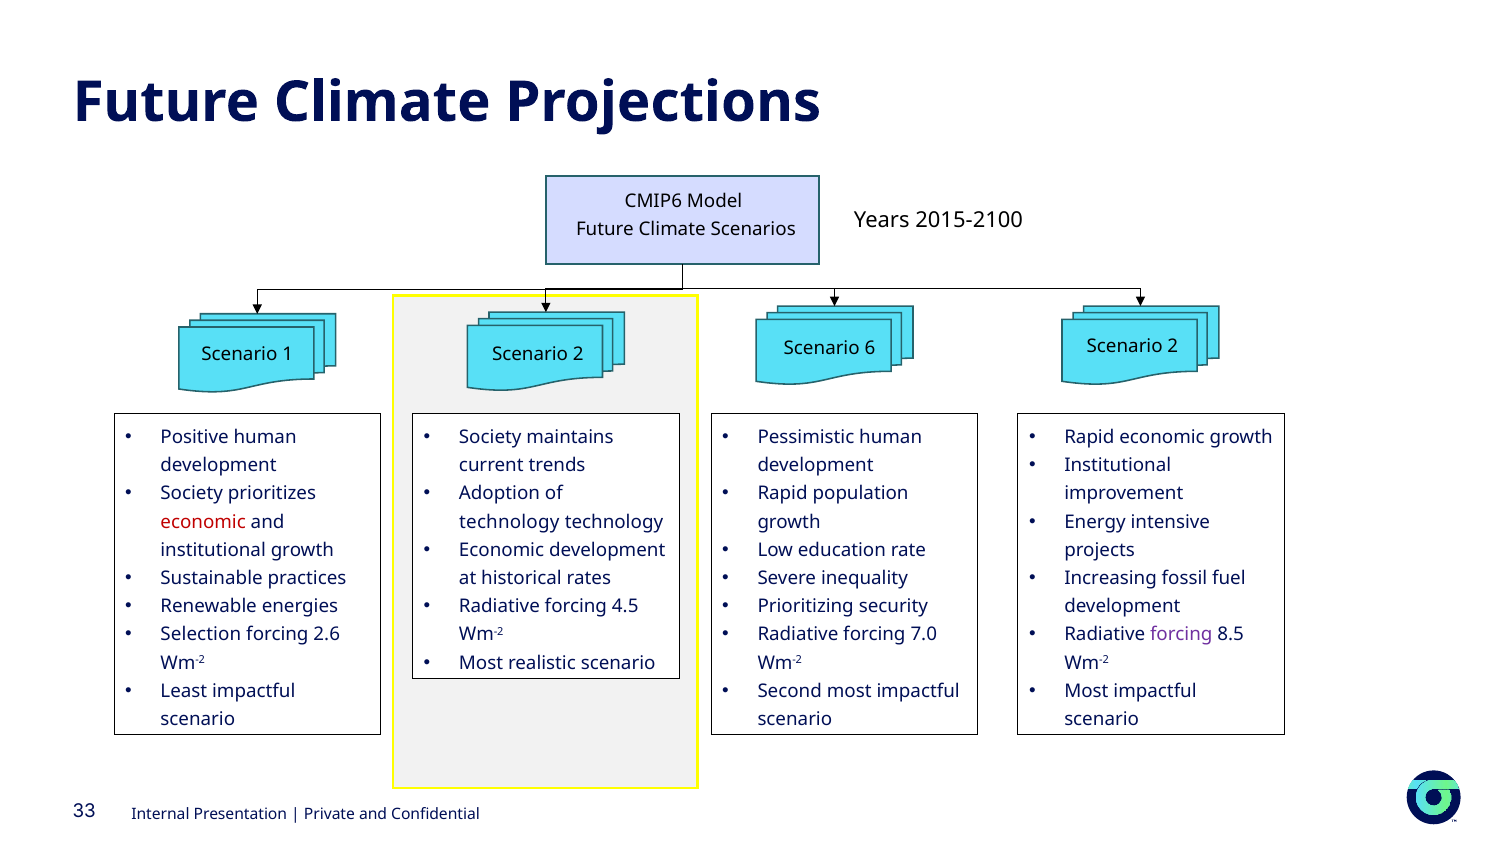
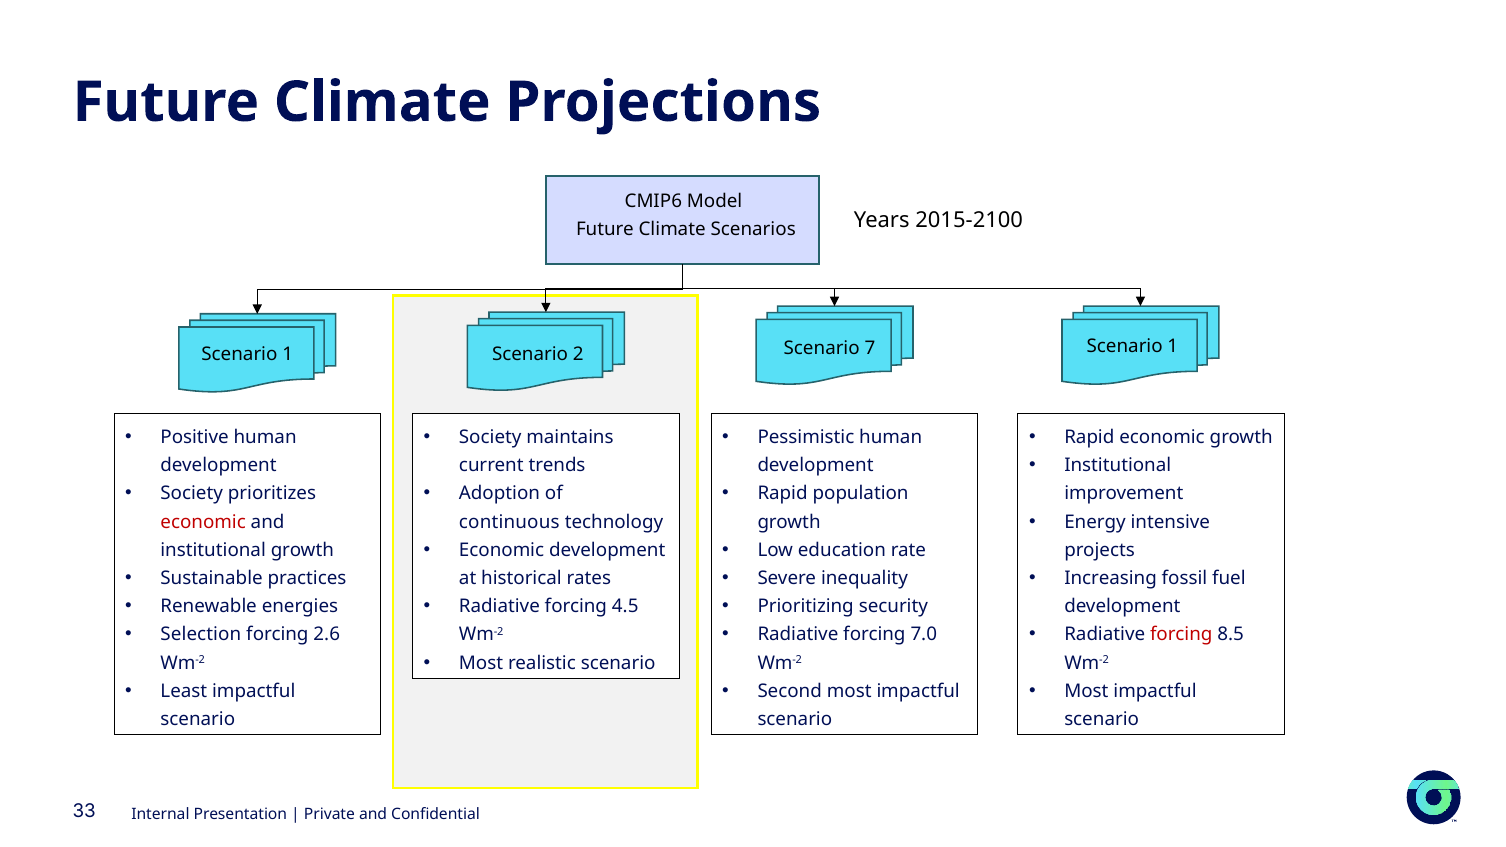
6: 6 -> 7
2 at (1173, 346): 2 -> 1
technology at (509, 522): technology -> continuous
forcing at (1181, 635) colour: purple -> red
